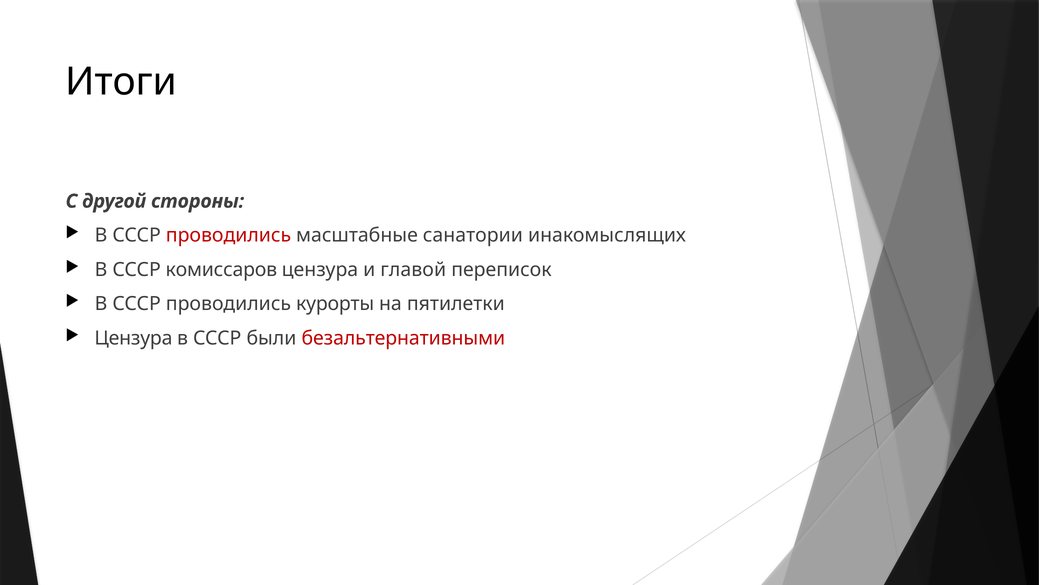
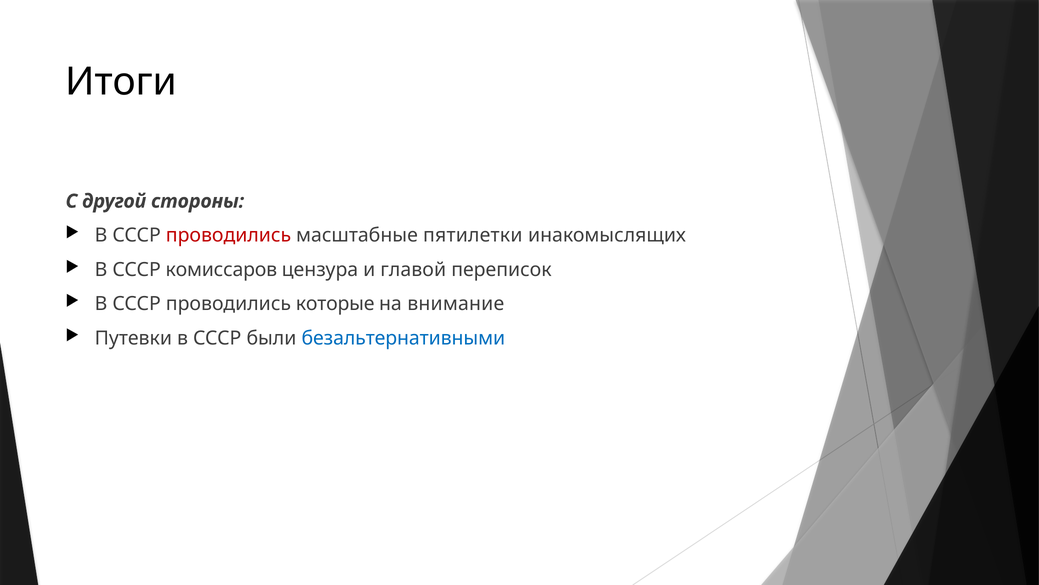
санатории: санатории -> пятилетки
курорты: курорты -> которые
пятилетки: пятилетки -> внимание
Цензура at (133, 338): Цензура -> Путевки
безальтернативными colour: red -> blue
